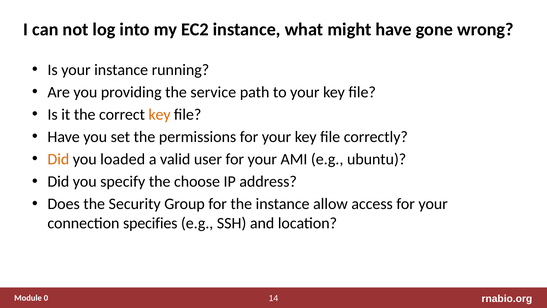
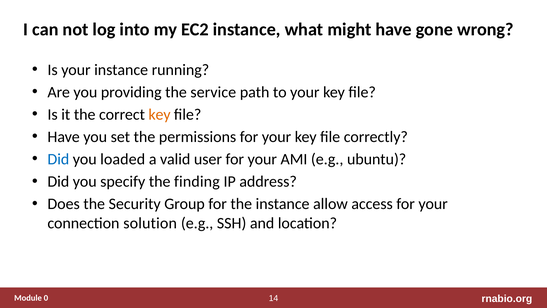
Did at (58, 159) colour: orange -> blue
choose: choose -> finding
specifies: specifies -> solution
